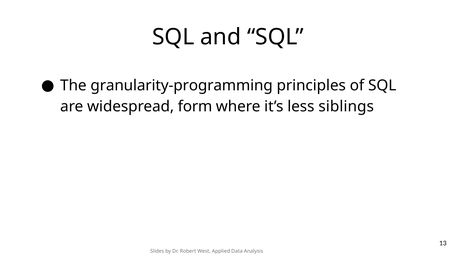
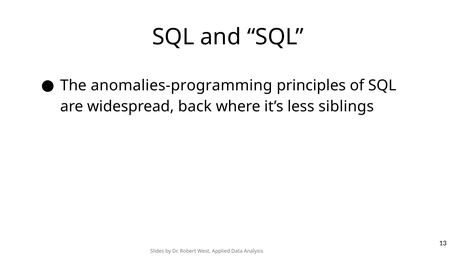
granularity-programming: granularity-programming -> anomalies-programming
form: form -> back
